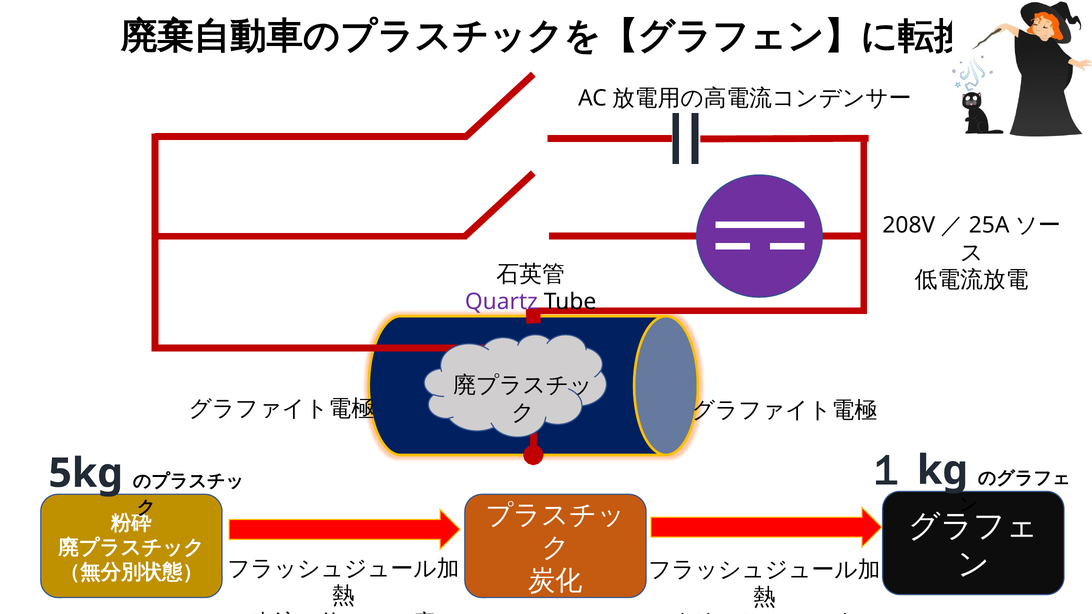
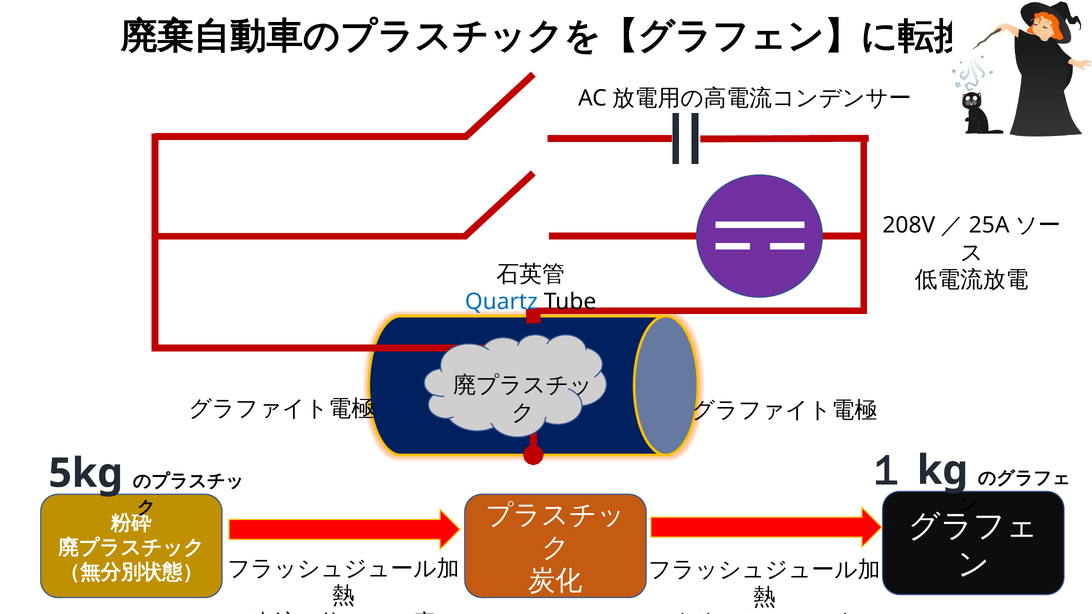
Quartz colour: purple -> blue
